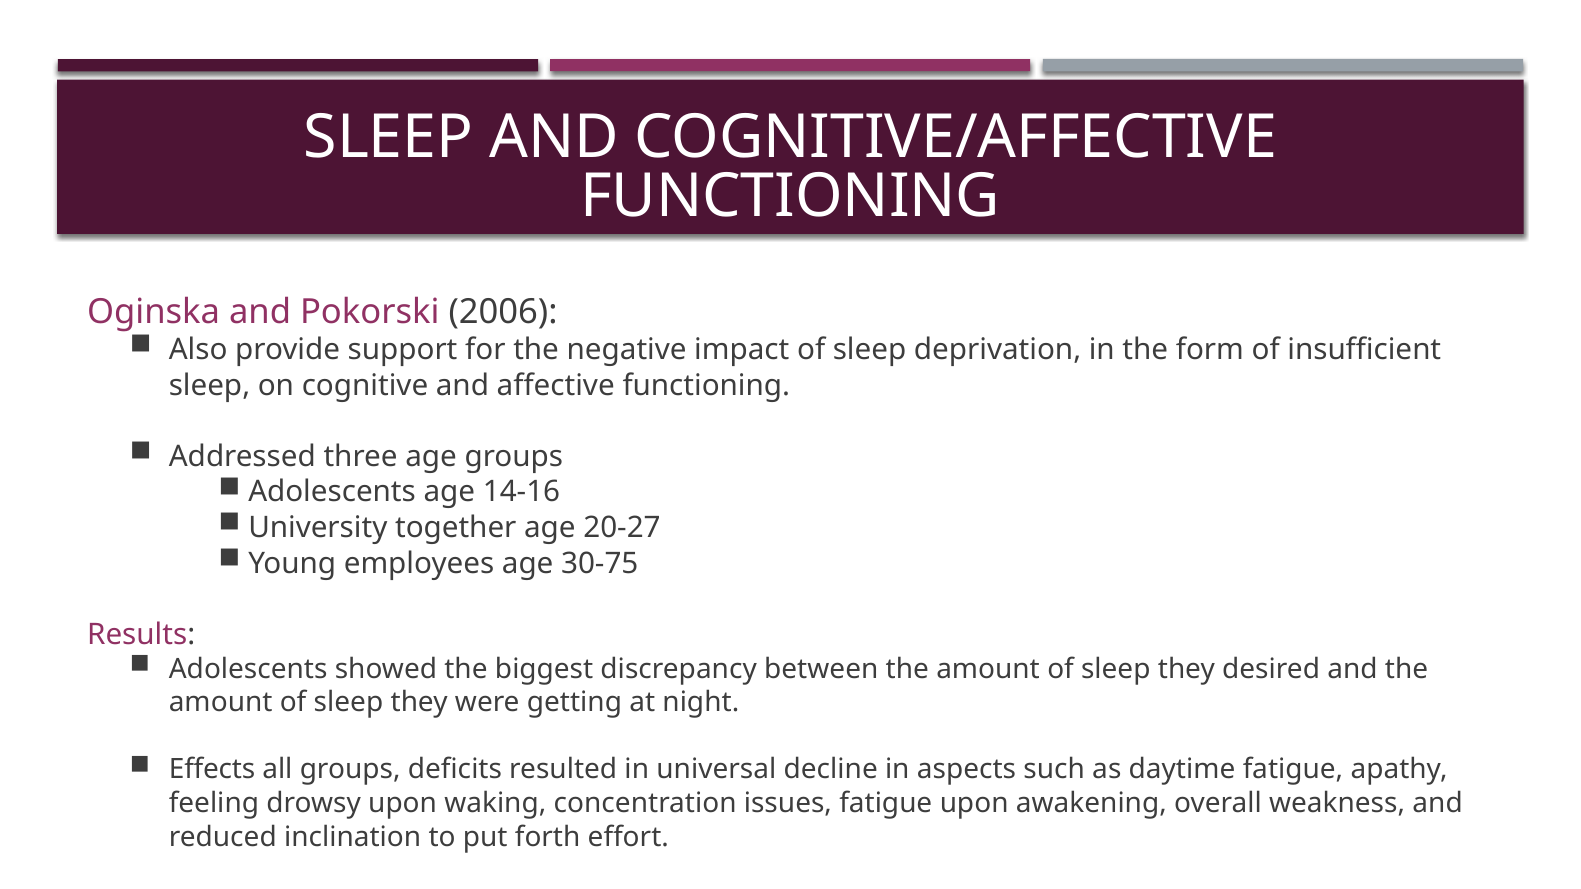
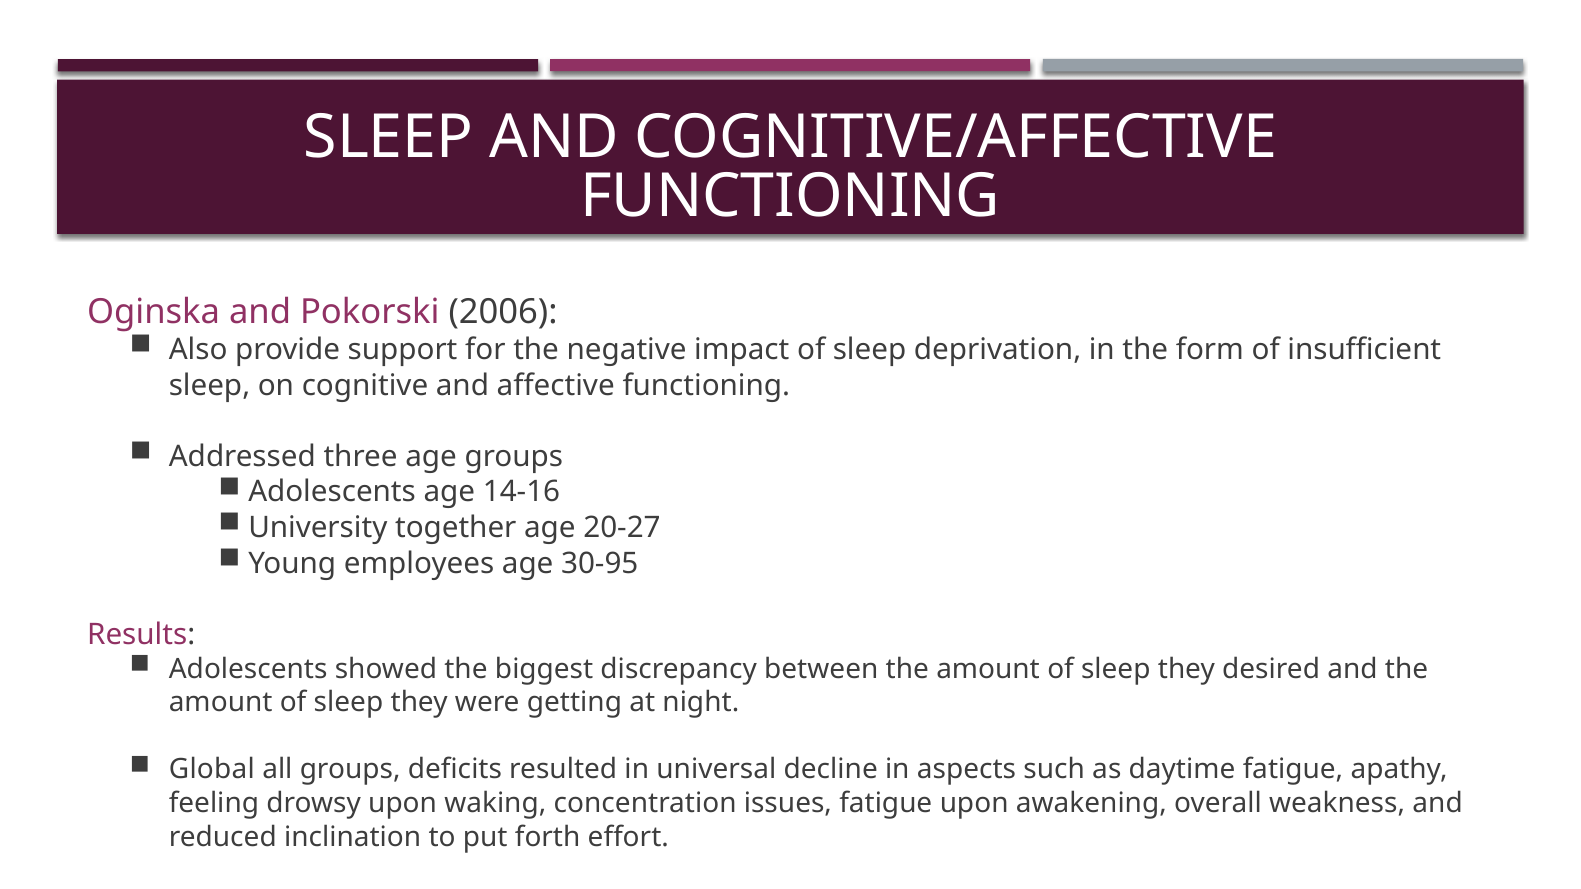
30-75: 30-75 -> 30-95
Effects: Effects -> Global
